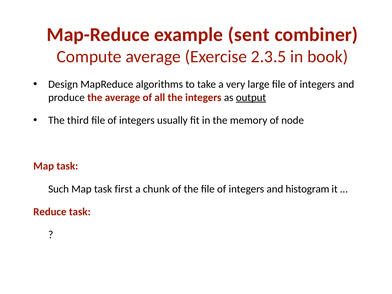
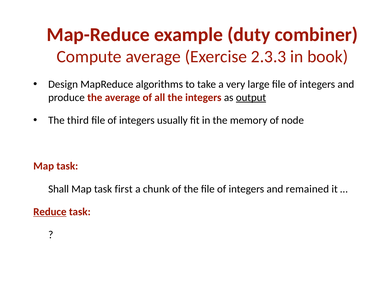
sent: sent -> duty
2.3.5: 2.3.5 -> 2.3.3
Such: Such -> Shall
histogram: histogram -> remained
Reduce underline: none -> present
